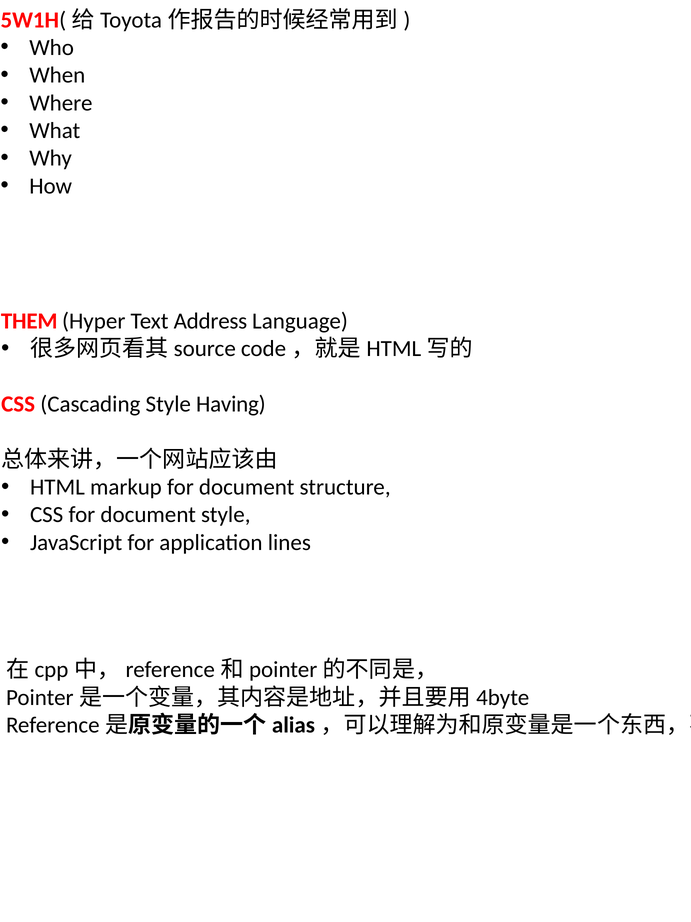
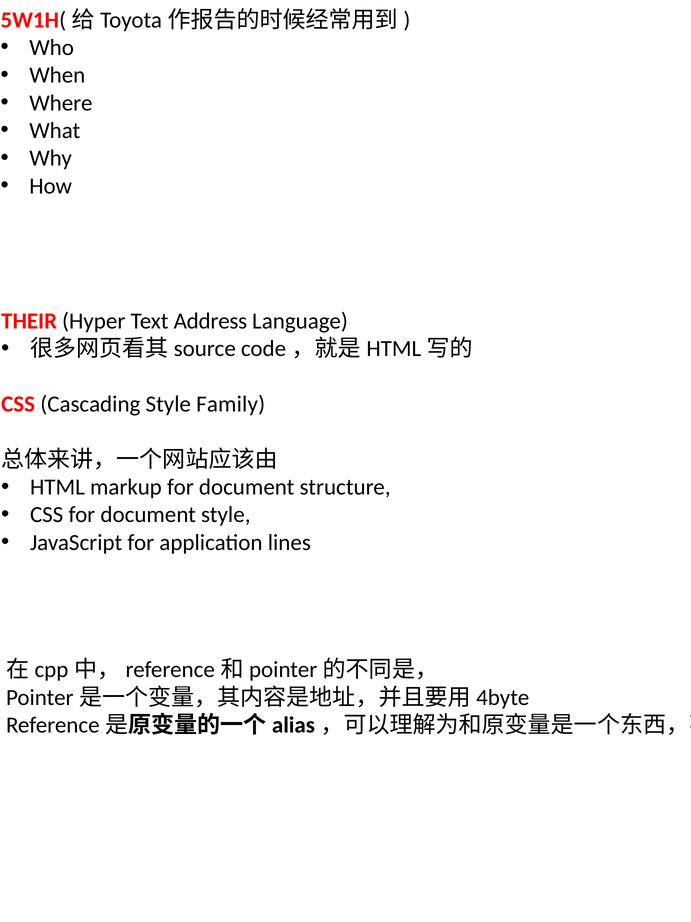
THEM: THEM -> THEIR
Having: Having -> Family
